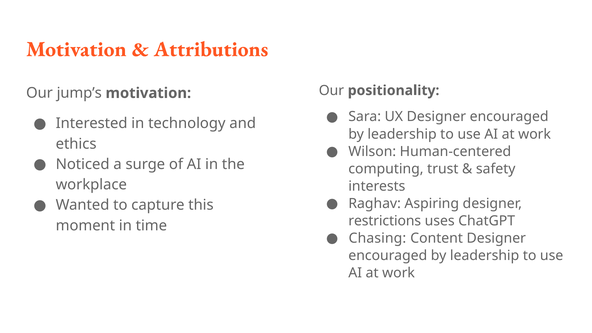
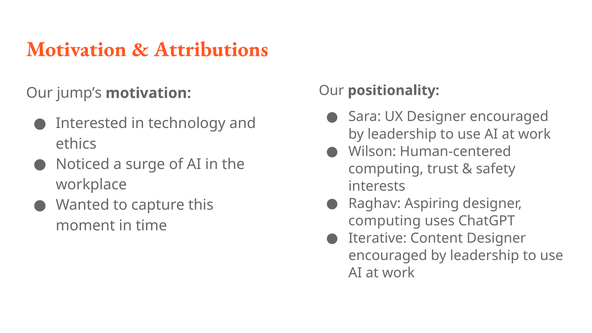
restrictions at (385, 221): restrictions -> computing
Chasing: Chasing -> Iterative
